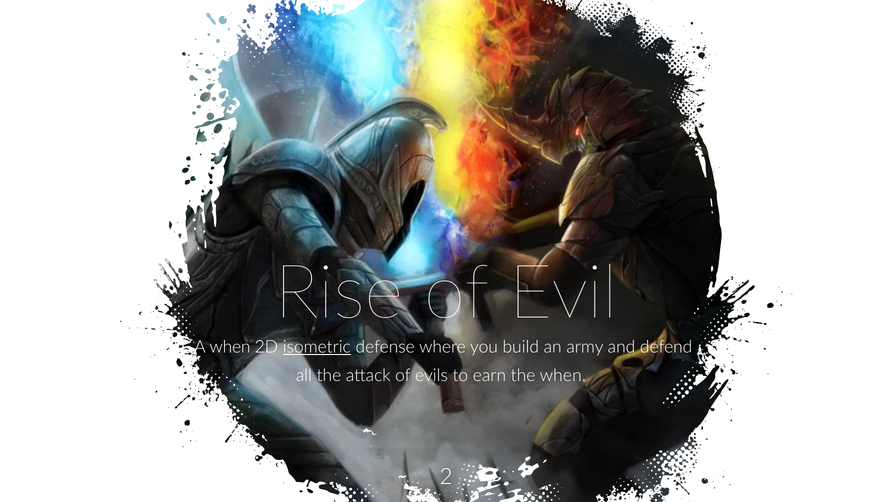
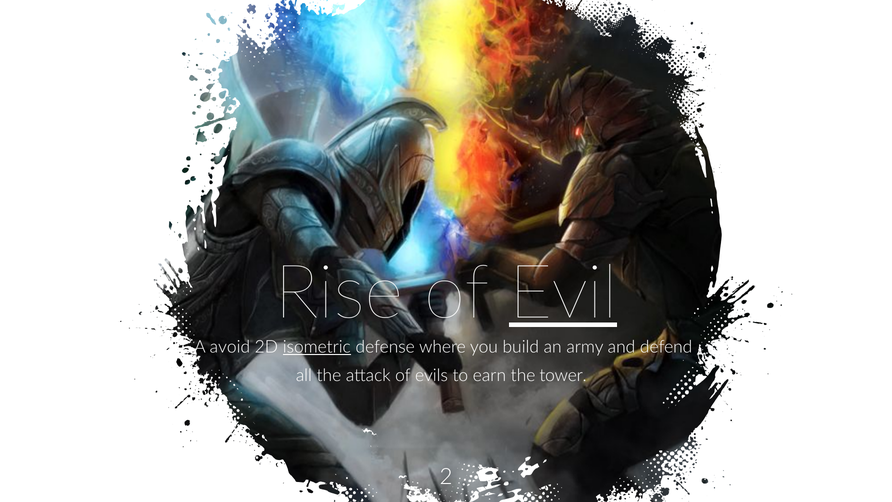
Evil underline: none -> present
A when: when -> avoid
the when: when -> tower
